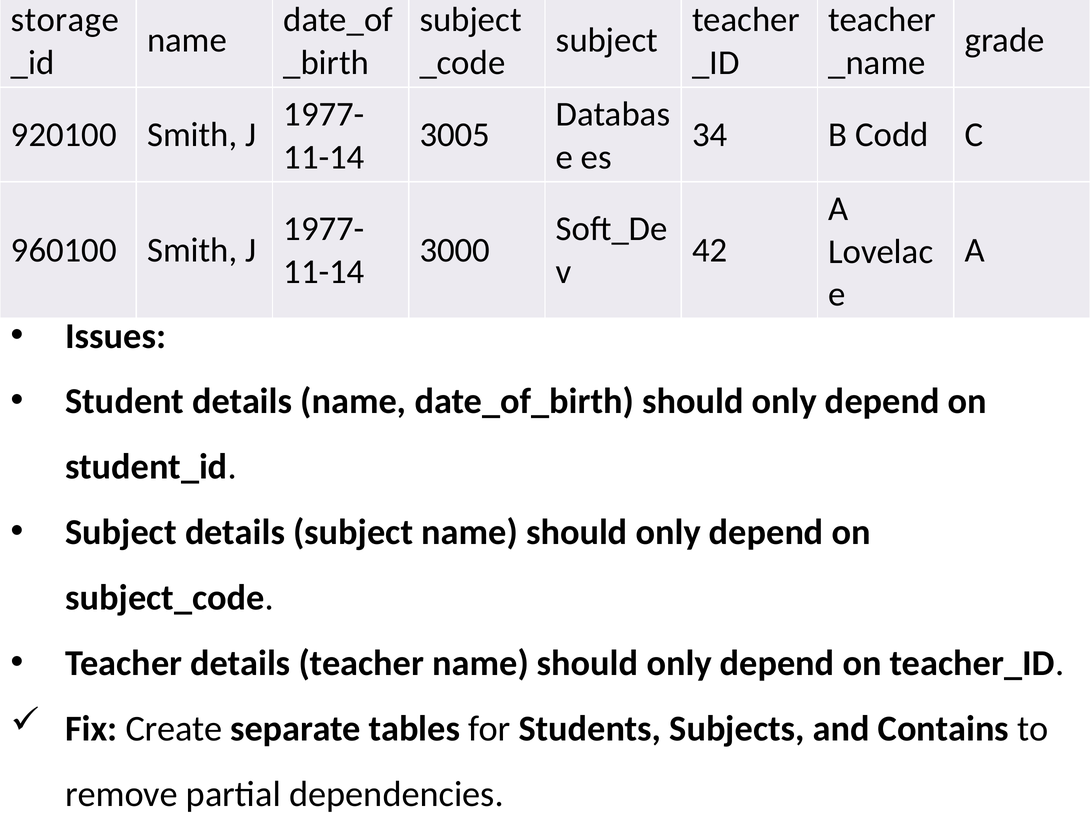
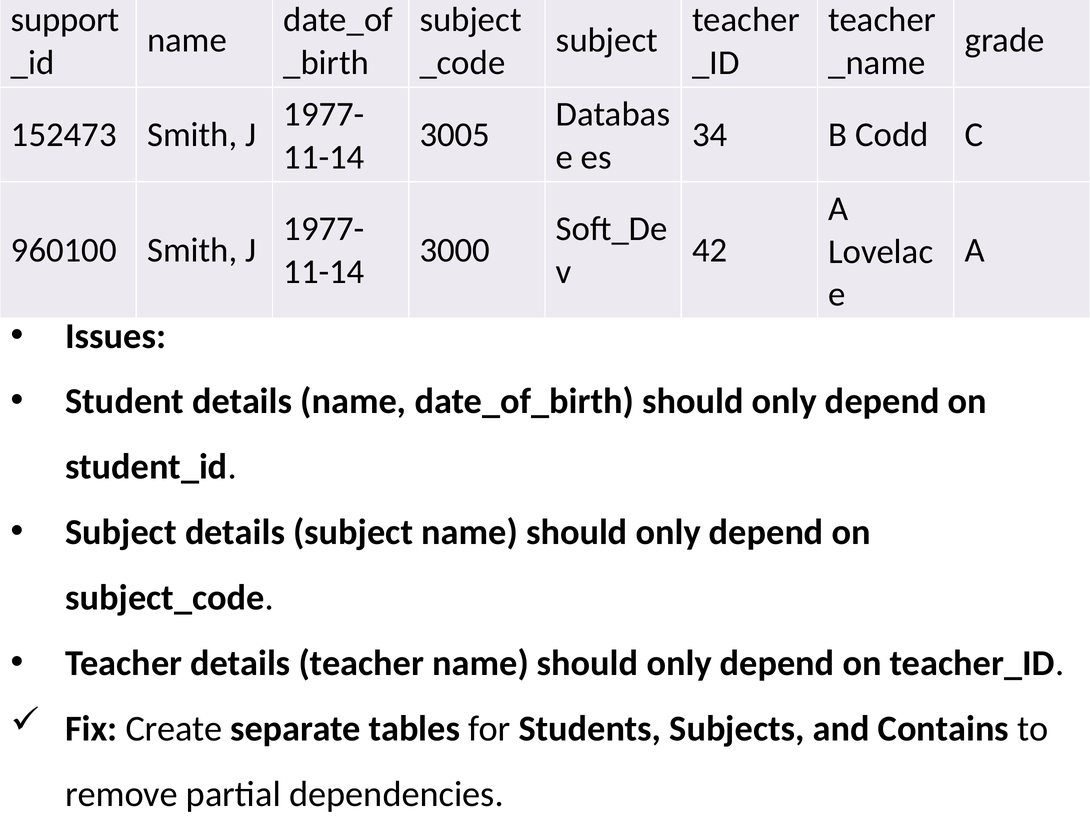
storage: storage -> support
920100: 920100 -> 152473
